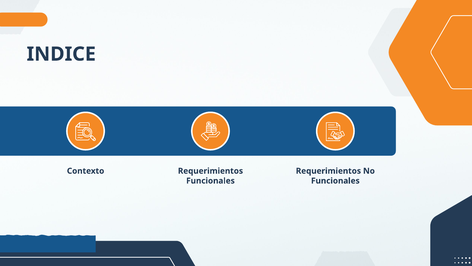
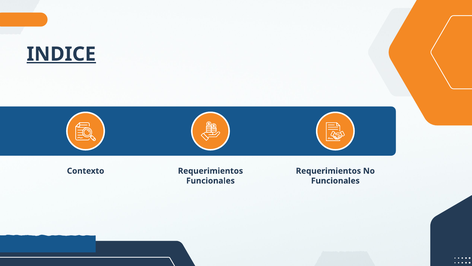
INDICE underline: none -> present
